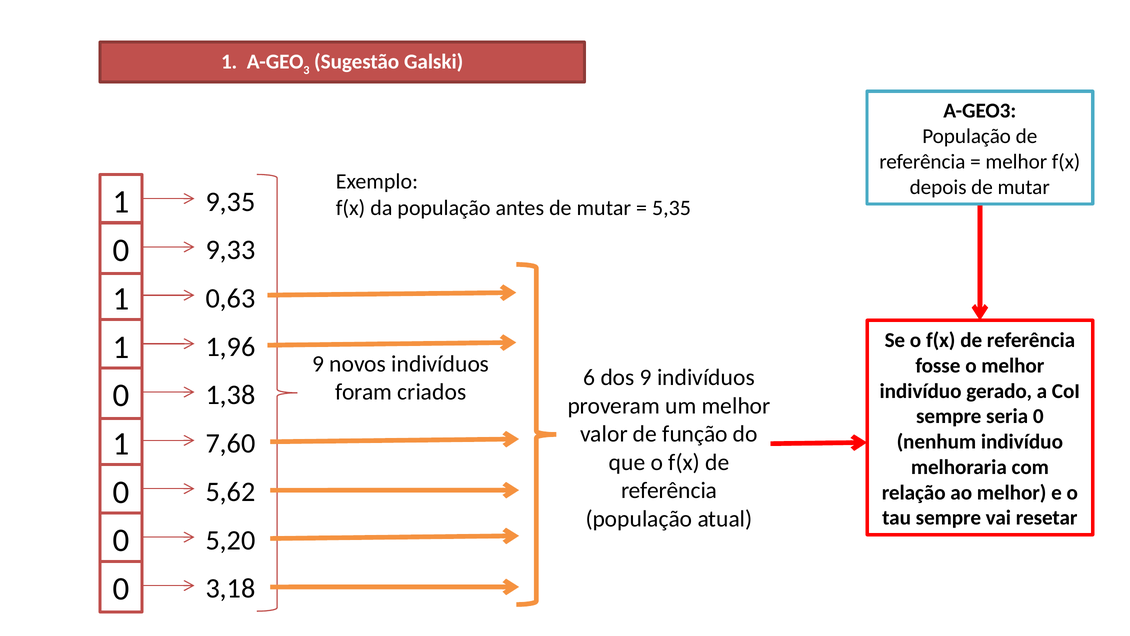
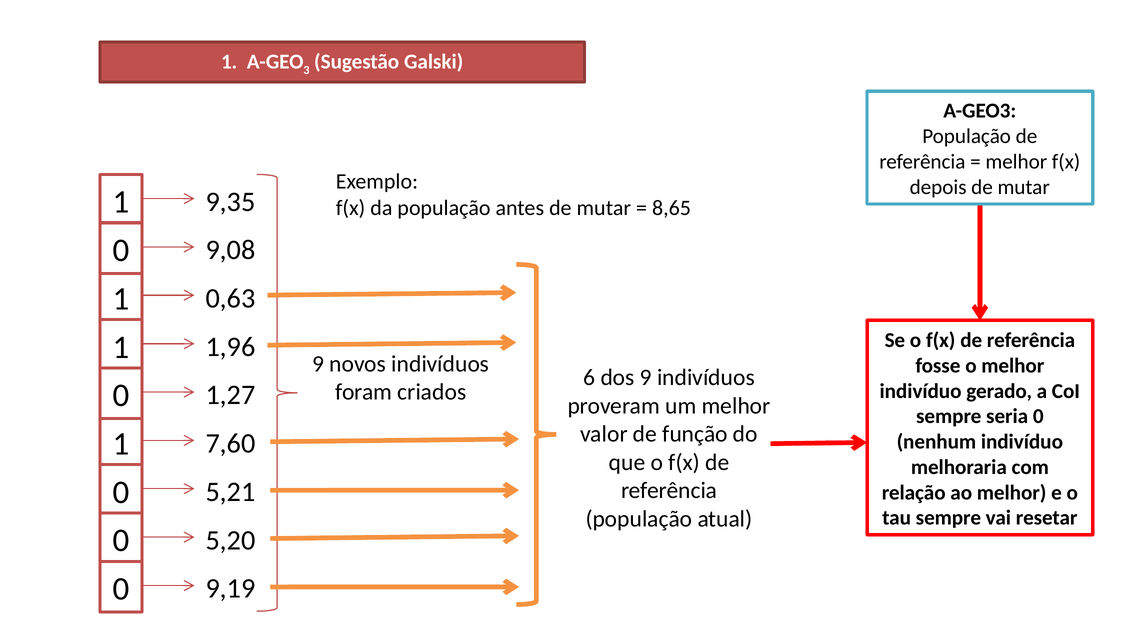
5,35: 5,35 -> 8,65
9,33: 9,33 -> 9,08
1,38: 1,38 -> 1,27
5,62: 5,62 -> 5,21
3,18: 3,18 -> 9,19
